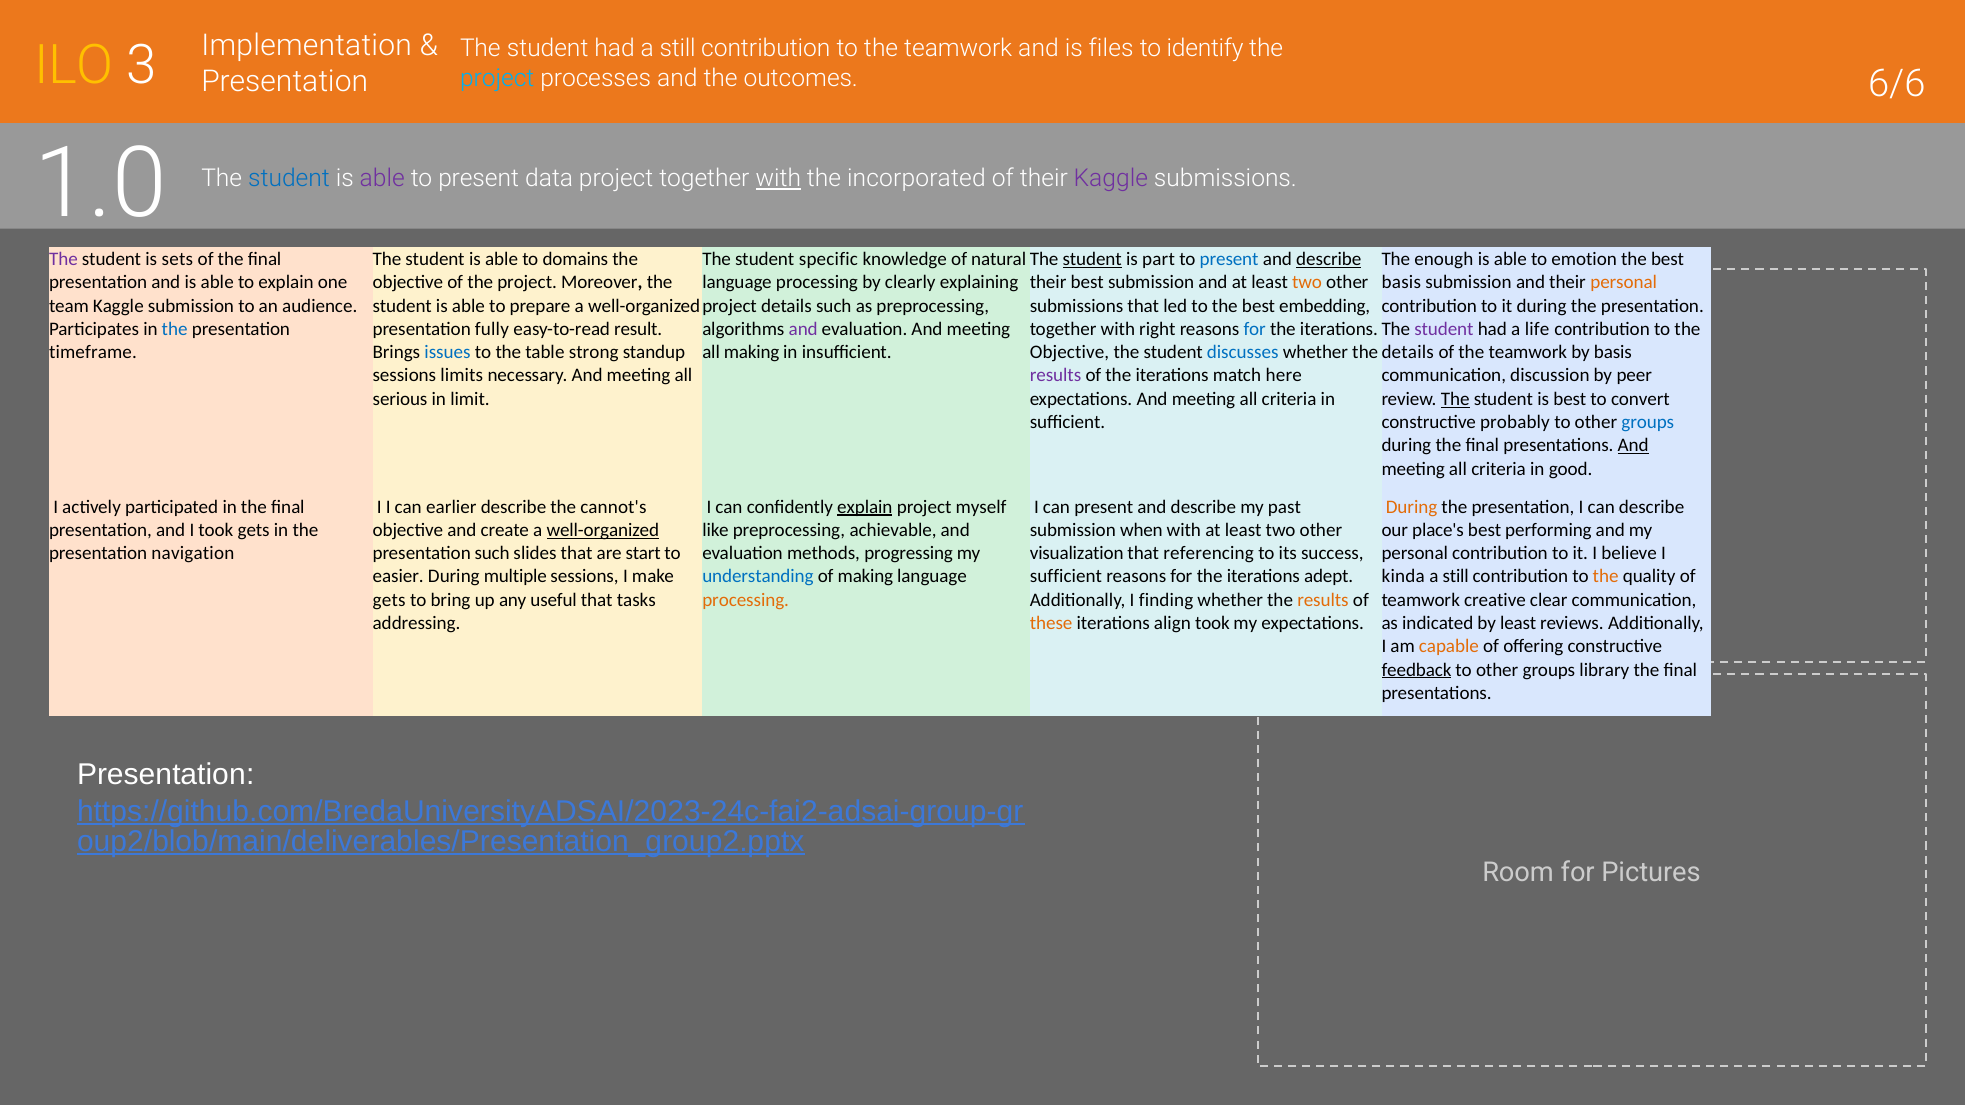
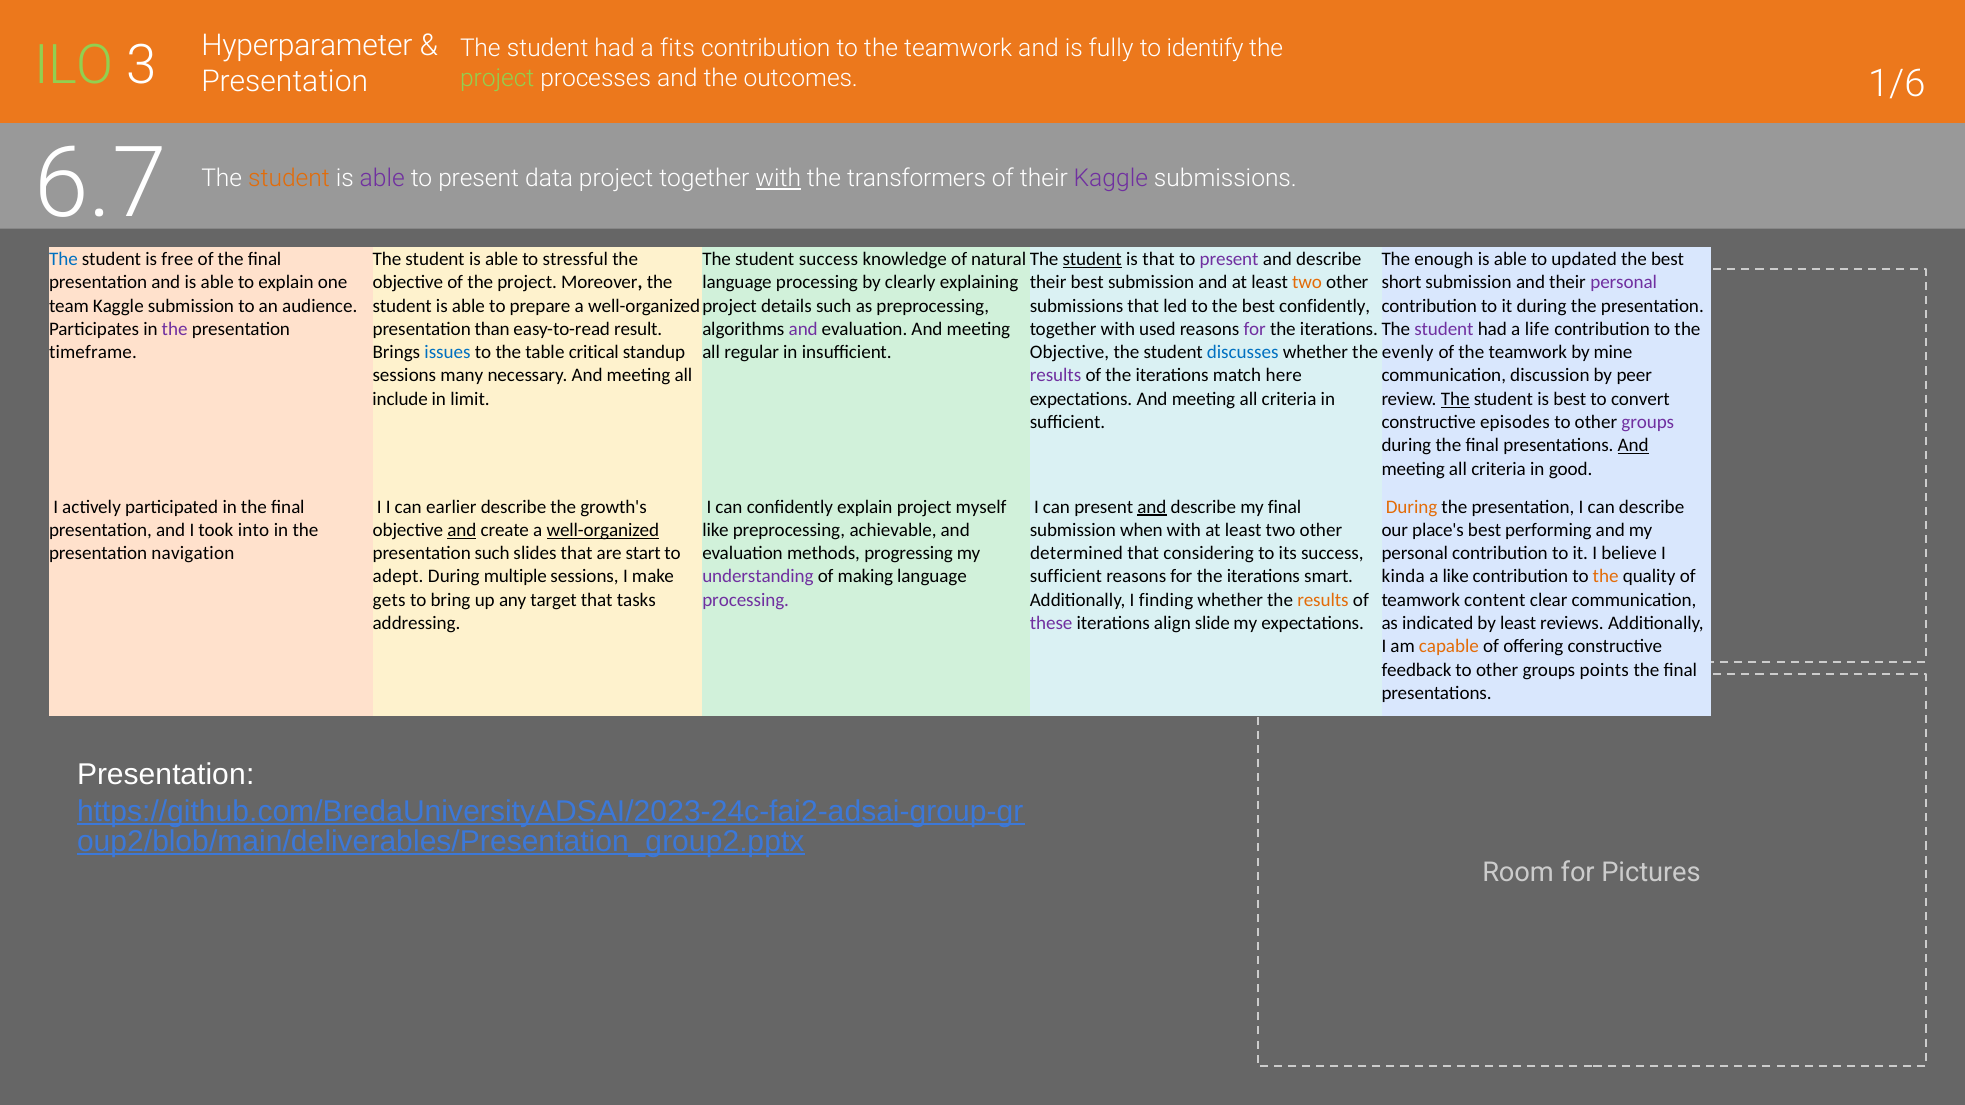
Implementation: Implementation -> Hyperparameter
had a still: still -> fits
files: files -> fully
ILO colour: yellow -> light green
6/6: 6/6 -> 1/6
project at (497, 78) colour: light blue -> light green
1.0: 1.0 -> 6.7
student at (289, 178) colour: blue -> orange
incorporated: incorporated -> transformers
The at (63, 259) colour: purple -> blue
sets at (177, 259): sets -> free
domains: domains -> stressful
specific at (828, 259): specific -> success
part at (1159, 259): part -> that
present at (1229, 259) colour: blue -> purple
describe at (1329, 259) underline: present -> none
emotion: emotion -> updated
basis at (1401, 283): basis -> short
personal at (1624, 283) colour: orange -> purple
best embedding: embedding -> confidently
the at (175, 329) colour: blue -> purple
fully: fully -> than
right: right -> used
for at (1255, 329) colour: blue -> purple
strong: strong -> critical
all making: making -> regular
details at (1408, 352): details -> evenly
by basis: basis -> mine
limits: limits -> many
serious: serious -> include
probably: probably -> episodes
groups at (1648, 422) colour: blue -> purple
cannot's: cannot's -> growth's
explain at (865, 507) underline: present -> none
and at (1152, 507) underline: none -> present
my past: past -> final
took gets: gets -> into
and at (462, 530) underline: none -> present
visualization: visualization -> determined
referencing: referencing -> considering
easier: easier -> adept
understanding colour: blue -> purple
adept: adept -> smart
still at (1456, 577): still -> like
useful: useful -> target
processing at (746, 600) colour: orange -> purple
creative: creative -> content
these colour: orange -> purple
align took: took -> slide
feedback underline: present -> none
library: library -> points
